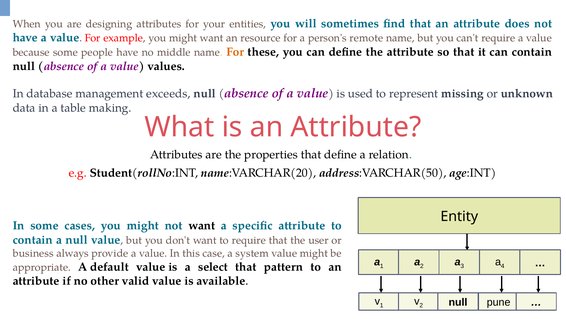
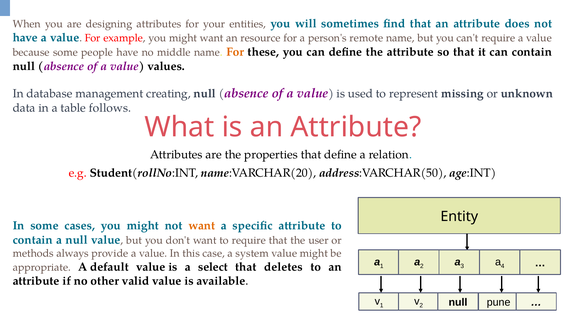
exceeds: exceeds -> creating
making: making -> follows
want at (202, 225) colour: black -> orange
business: business -> methods
pattern: pattern -> deletes
